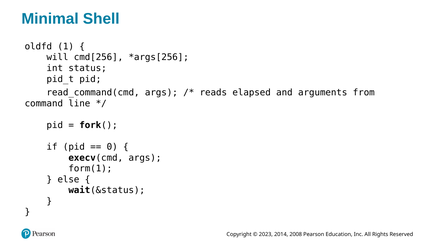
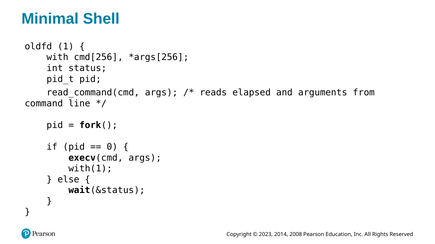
will: will -> with
form(1: form(1 -> with(1
